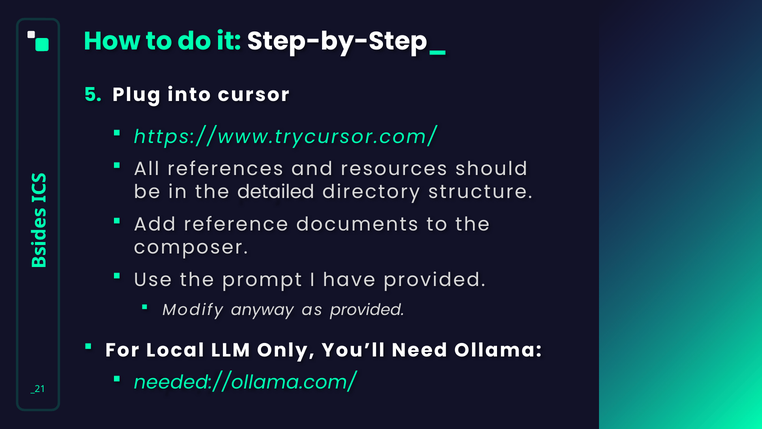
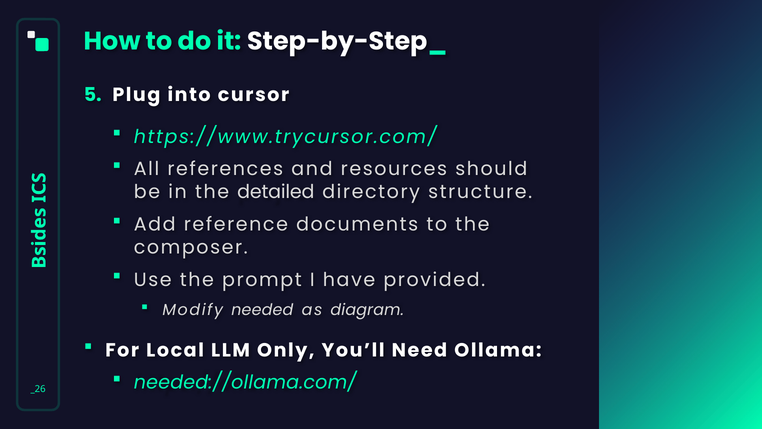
anyway: anyway -> needed
as provided: provided -> diagram
_21: _21 -> _26
